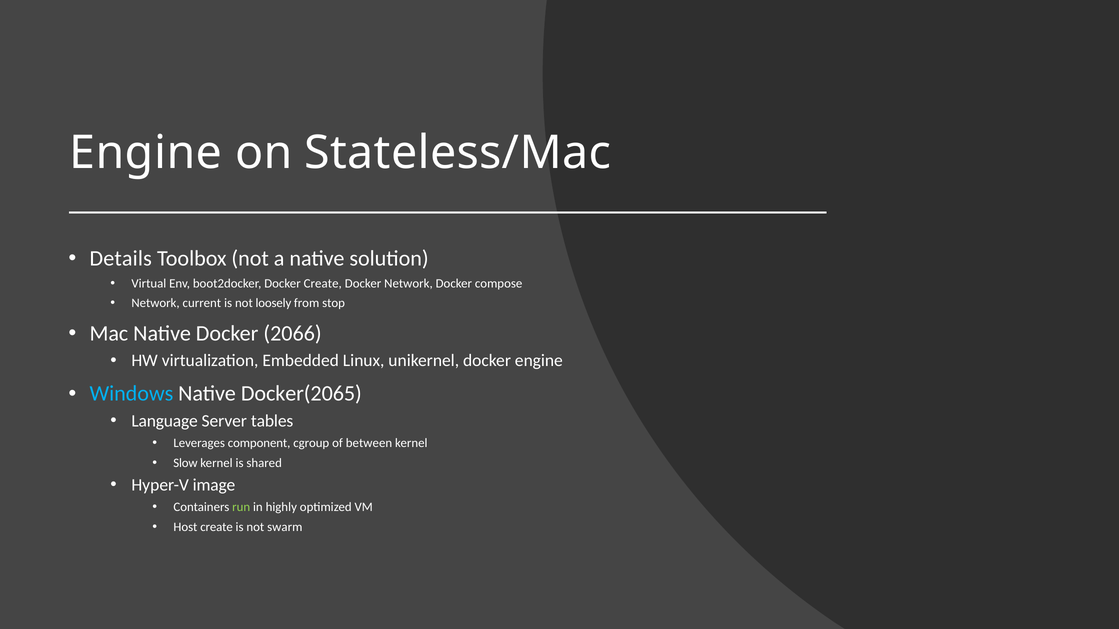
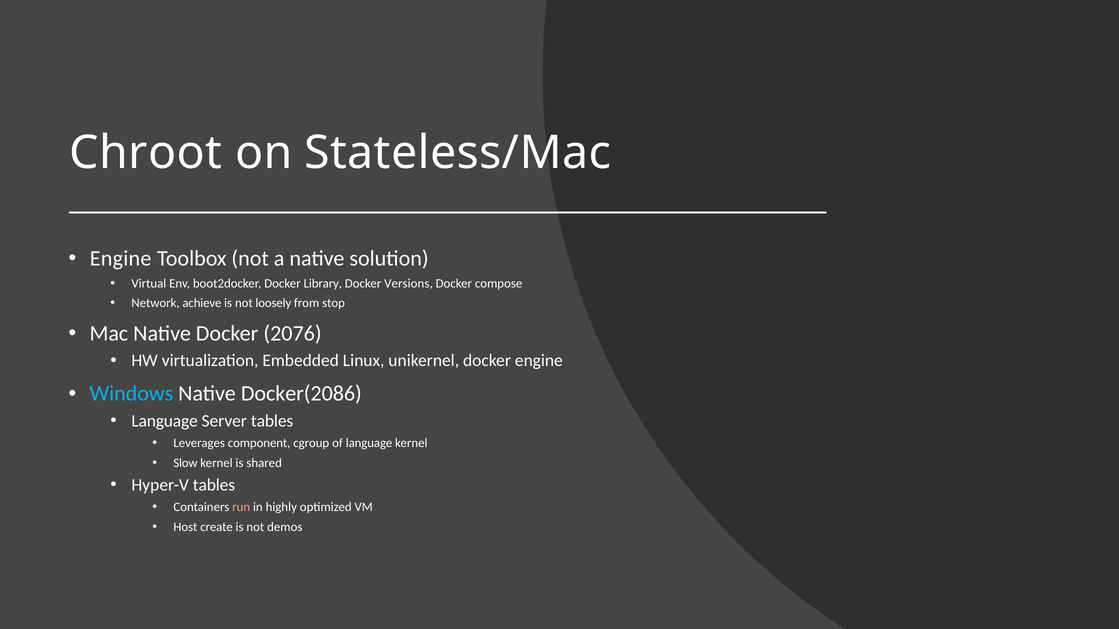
Engine at (146, 153): Engine -> Chroot
Details at (121, 259): Details -> Engine
Docker Create: Create -> Library
Docker Network: Network -> Versions
current: current -> achieve
2066: 2066 -> 2076
Docker(2065: Docker(2065 -> Docker(2086
of between: between -> language
Hyper-V image: image -> tables
run colour: light green -> pink
swarm: swarm -> demos
